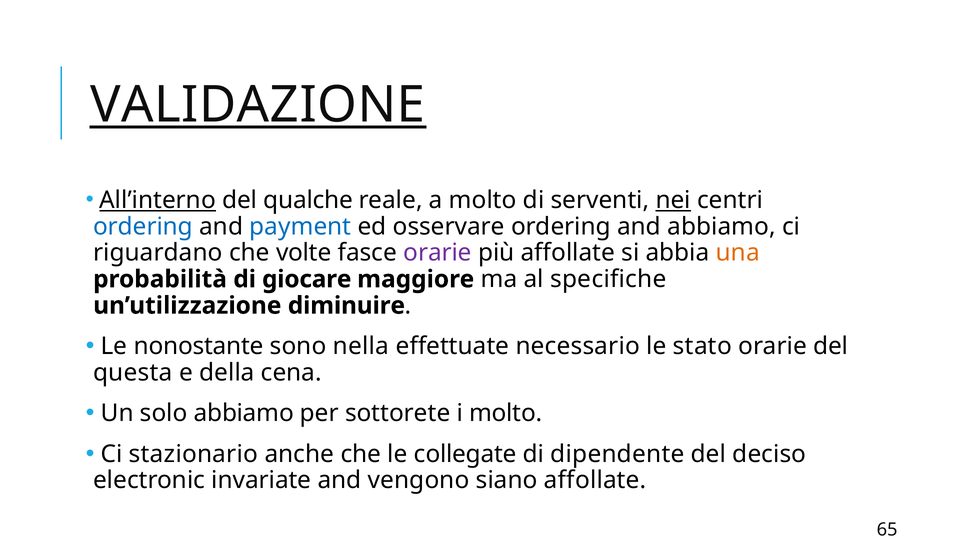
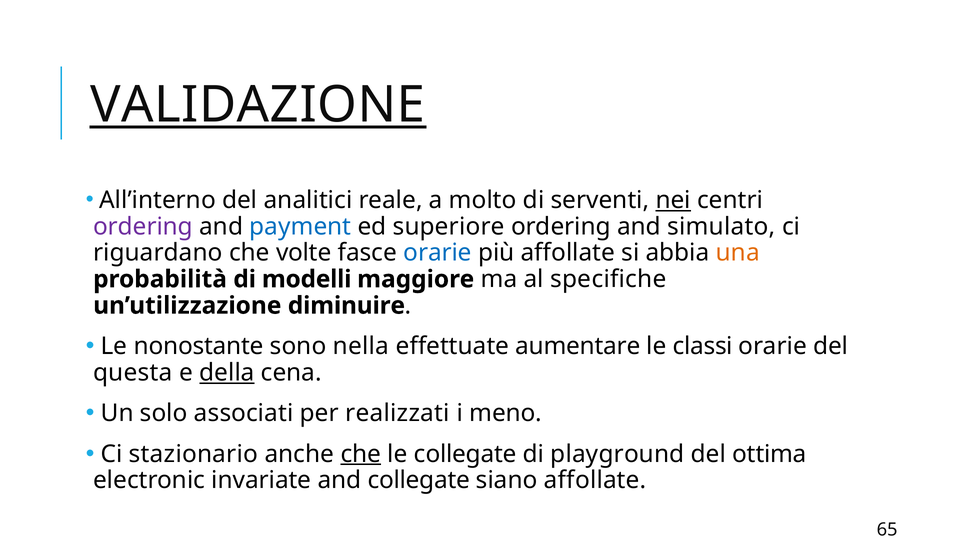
All’interno underline: present -> none
qualche: qualche -> analitici
ordering at (143, 227) colour: blue -> purple
osservare: osservare -> superiore
and abbiamo: abbiamo -> simulato
orarie at (438, 253) colour: purple -> blue
giocare: giocare -> modelli
necessario: necessario -> aumentare
stato: stato -> classi
della underline: none -> present
solo abbiamo: abbiamo -> associati
sottorete: sottorete -> realizzati
i molto: molto -> meno
che at (361, 454) underline: none -> present
dipendente: dipendente -> playground
deciso: deciso -> ottima
and vengono: vengono -> collegate
